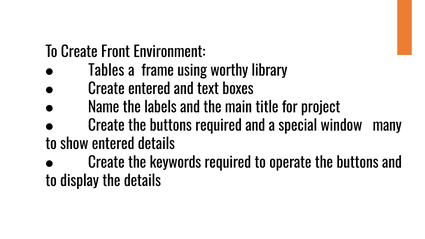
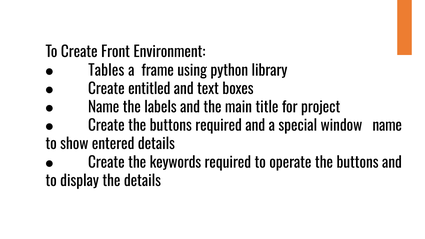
worthy: worthy -> python
Create entered: entered -> entitled
window many: many -> name
